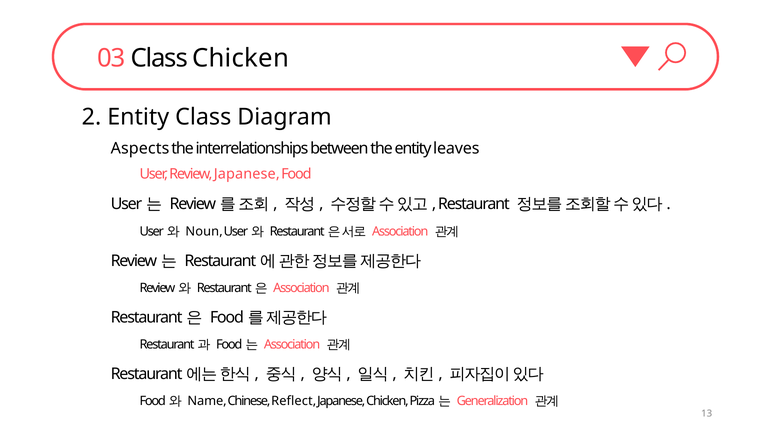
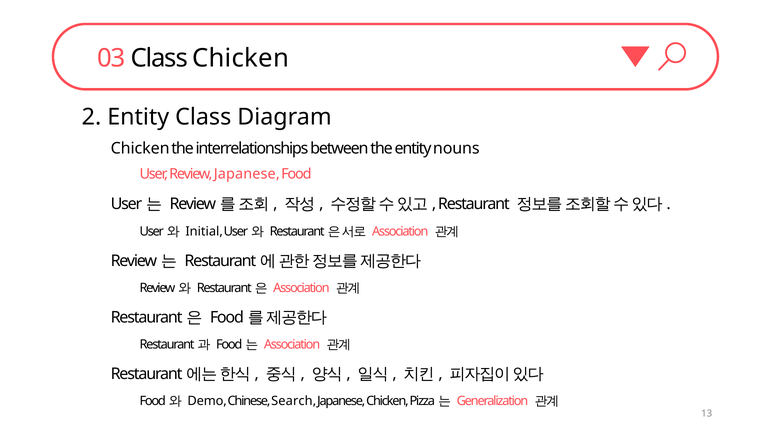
Aspects at (140, 148): Aspects -> Chicken
leaves: leaves -> nouns
Noun: Noun -> Initial
Name: Name -> Demo
Reflect: Reflect -> Search
